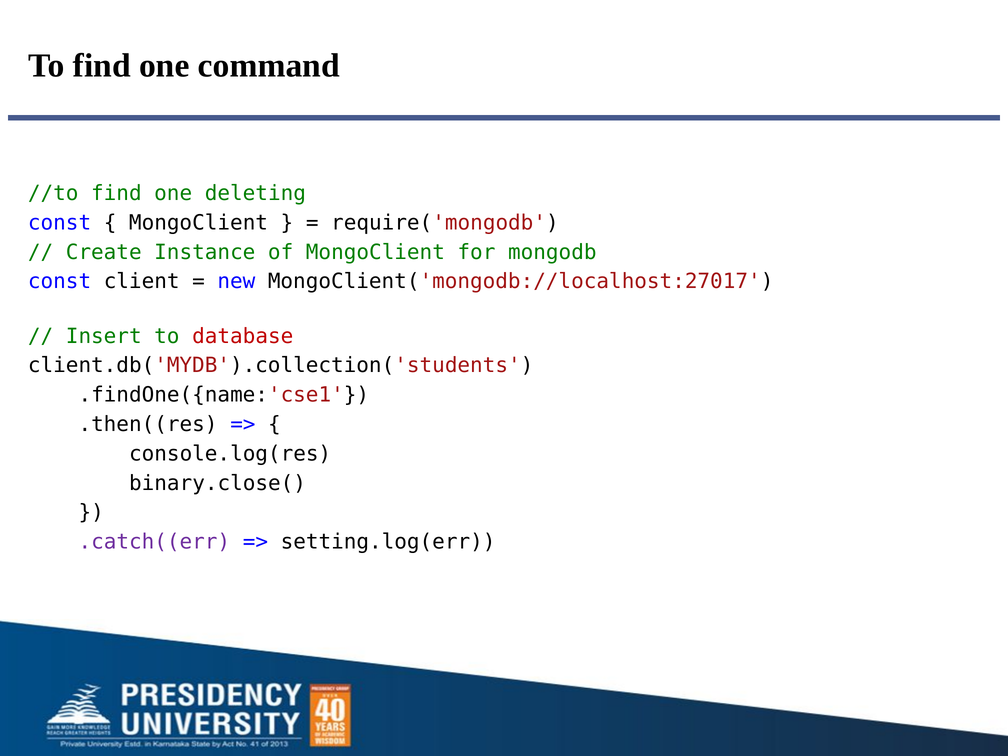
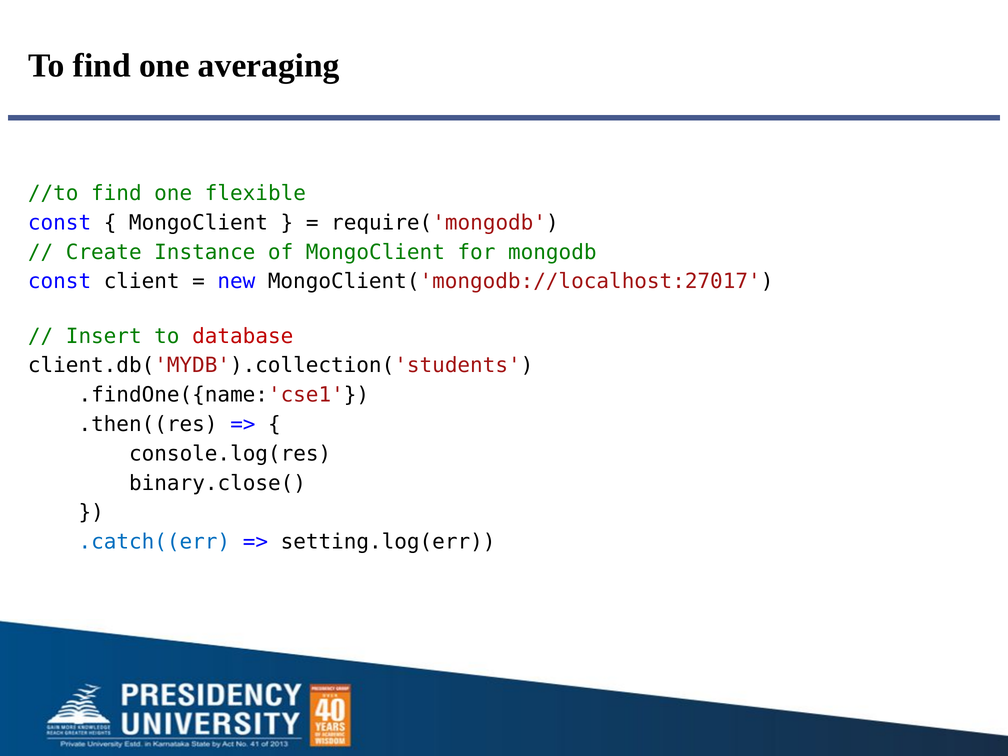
command: command -> averaging
deleting: deleting -> flexible
.catch((err colour: purple -> blue
